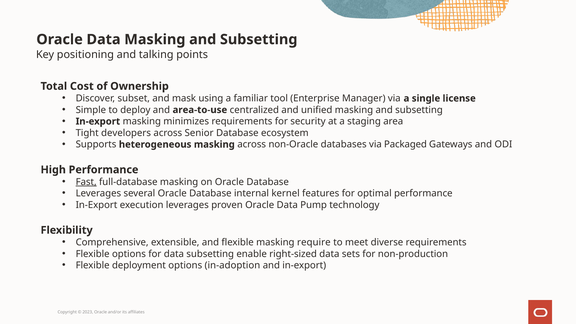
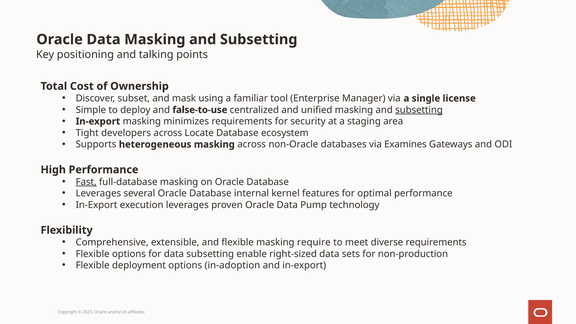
area-to-use: area-to-use -> false-to-use
subsetting at (419, 110) underline: none -> present
Senior: Senior -> Locate
Packaged: Packaged -> Examines
